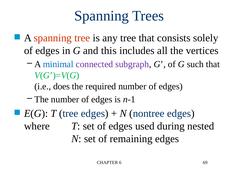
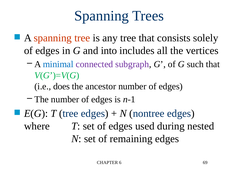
this: this -> into
required: required -> ancestor
